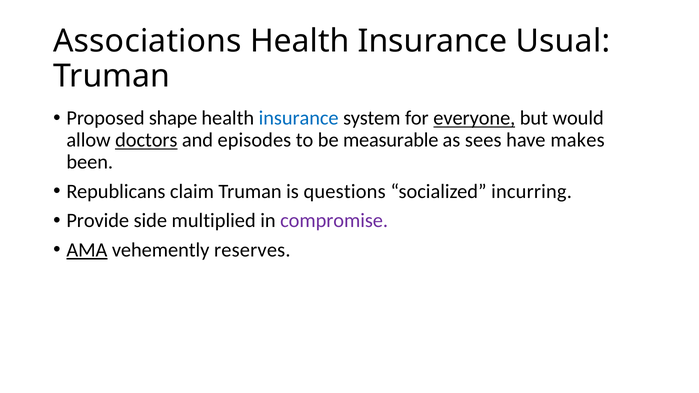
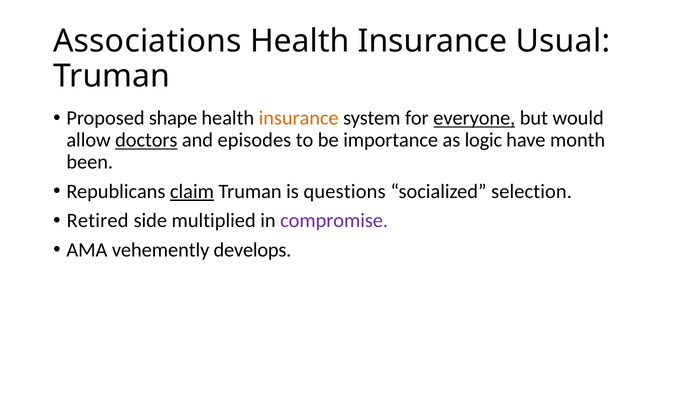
insurance at (299, 118) colour: blue -> orange
measurable: measurable -> importance
sees: sees -> logic
makes: makes -> month
claim underline: none -> present
incurring: incurring -> selection
Provide: Provide -> Retired
AMA underline: present -> none
reserves: reserves -> develops
